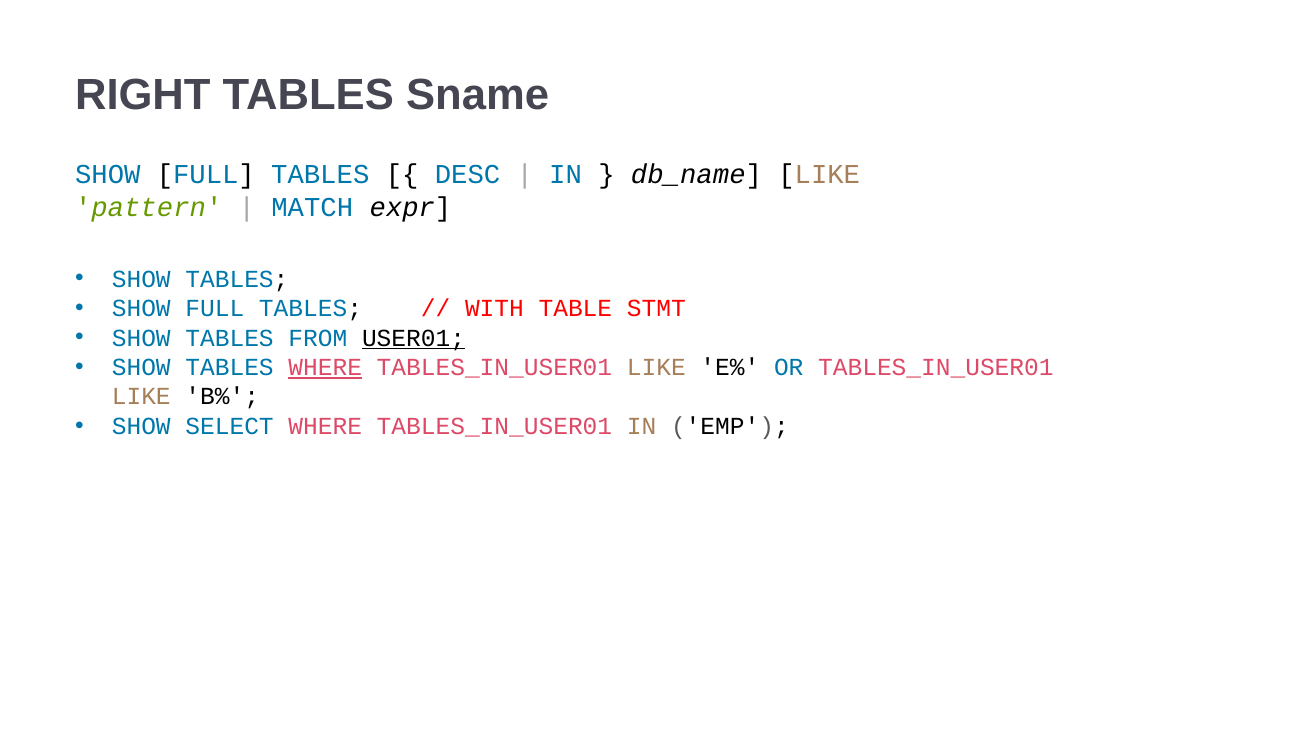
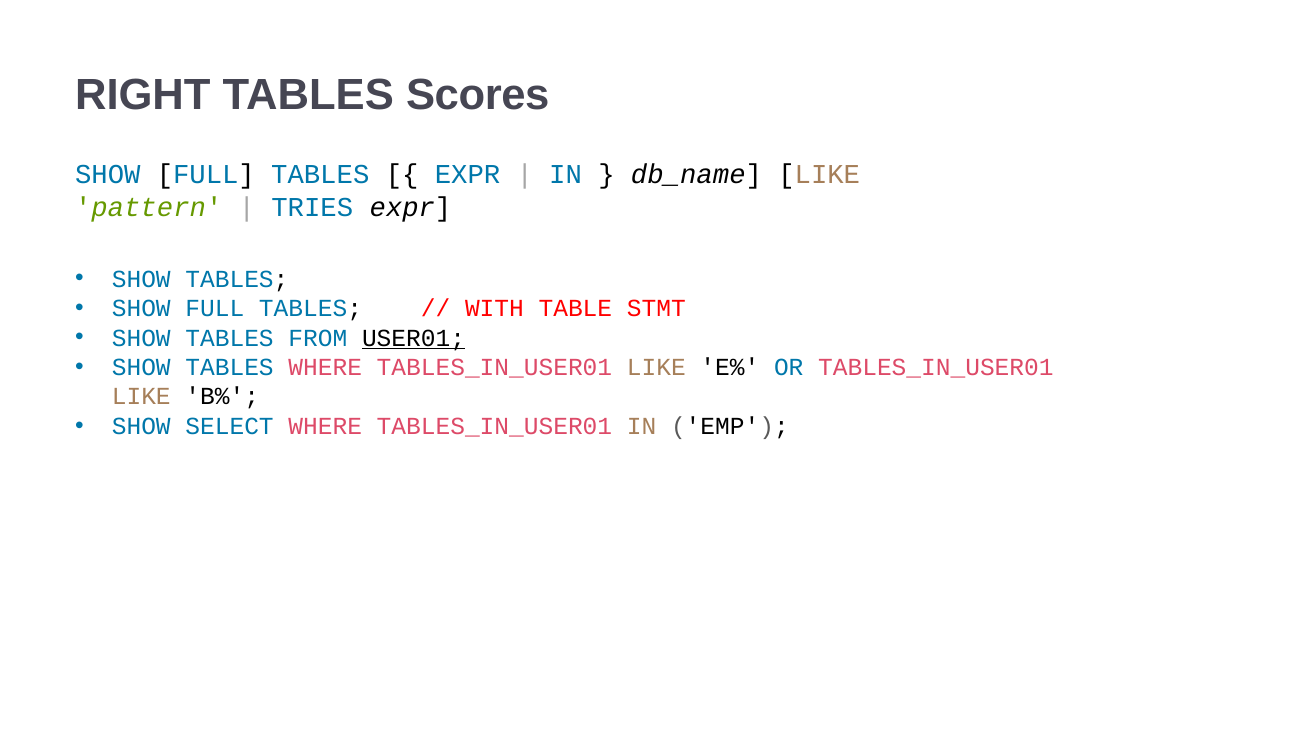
Sname: Sname -> Scores
DESC at (468, 174): DESC -> EXPR
MATCH: MATCH -> TRIES
WHERE at (325, 367) underline: present -> none
